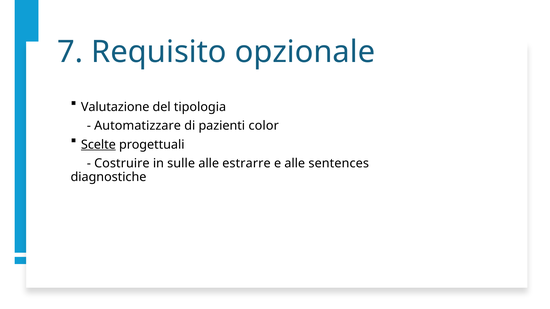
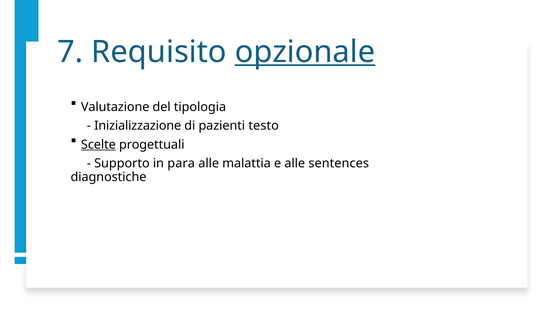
opzionale underline: none -> present
Automatizzare: Automatizzare -> Inizializzazione
color: color -> testo
Costruire: Costruire -> Supporto
sulle: sulle -> para
estrarre: estrarre -> malattia
